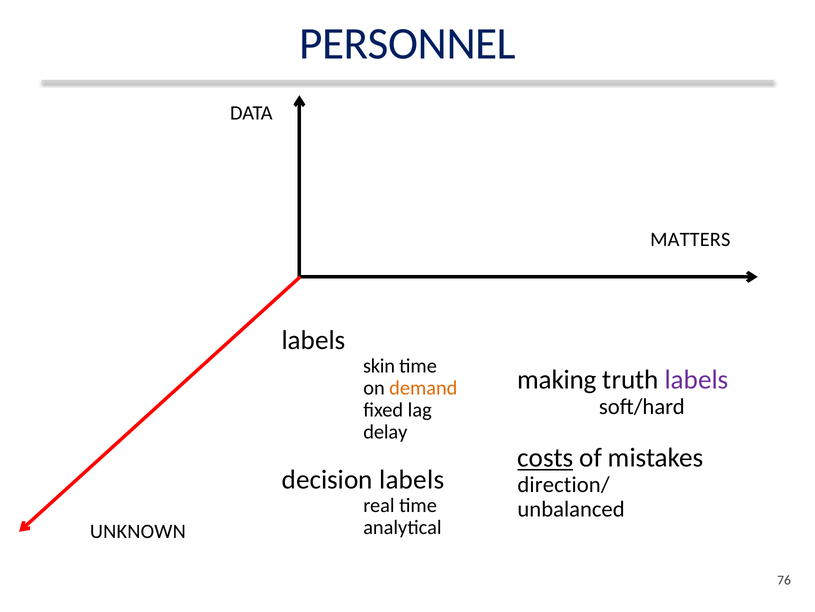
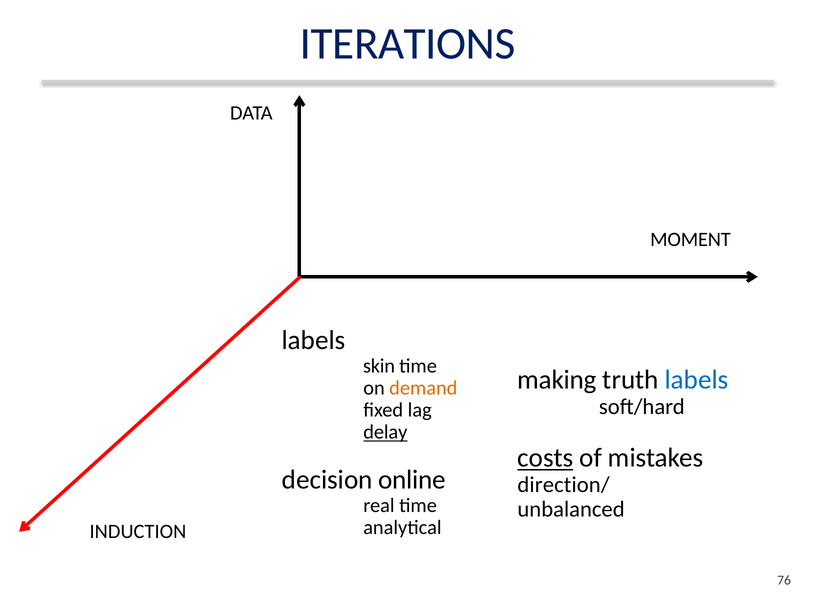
PERSONNEL: PERSONNEL -> ITERATIONS
MATTERS: MATTERS -> MOMENT
labels at (697, 379) colour: purple -> blue
delay underline: none -> present
labels at (412, 479): labels -> online
UNKNOWN: UNKNOWN -> INDUCTION
